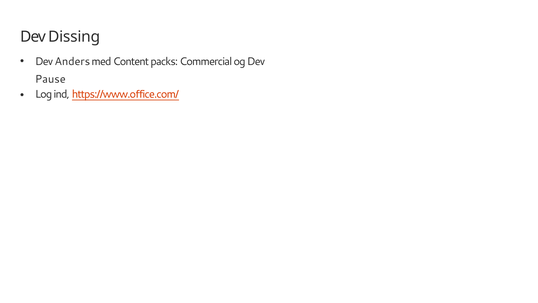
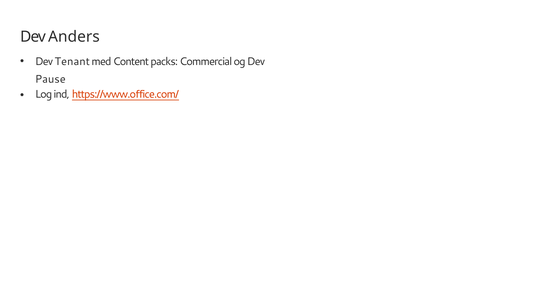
Dissing: Dissing -> Anders
Anders: Anders -> Tenant
